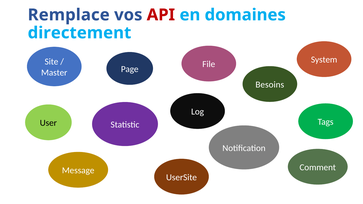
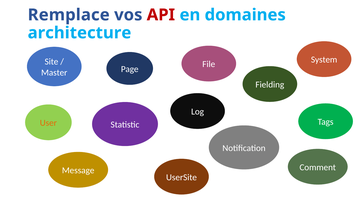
directement: directement -> architecture
Besoins: Besoins -> Fielding
User colour: black -> orange
